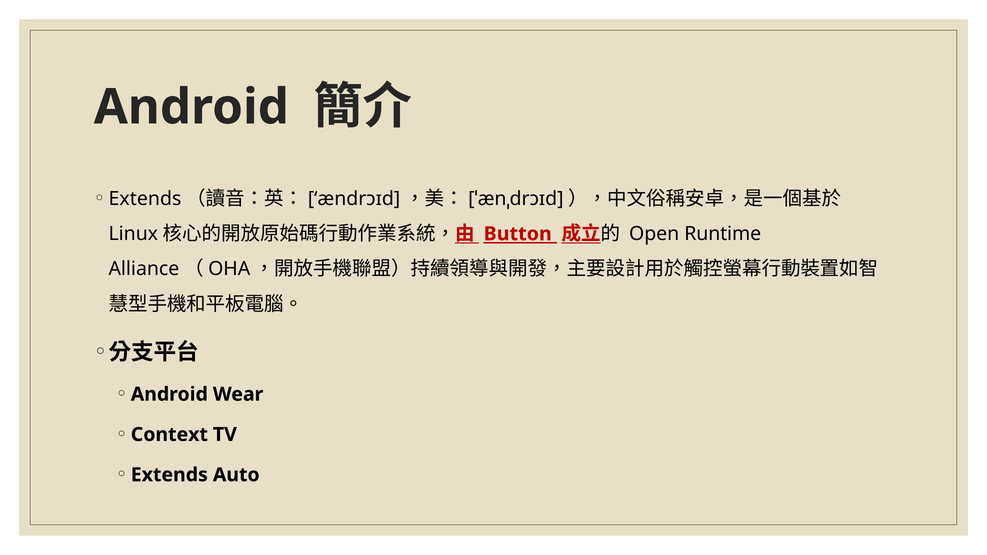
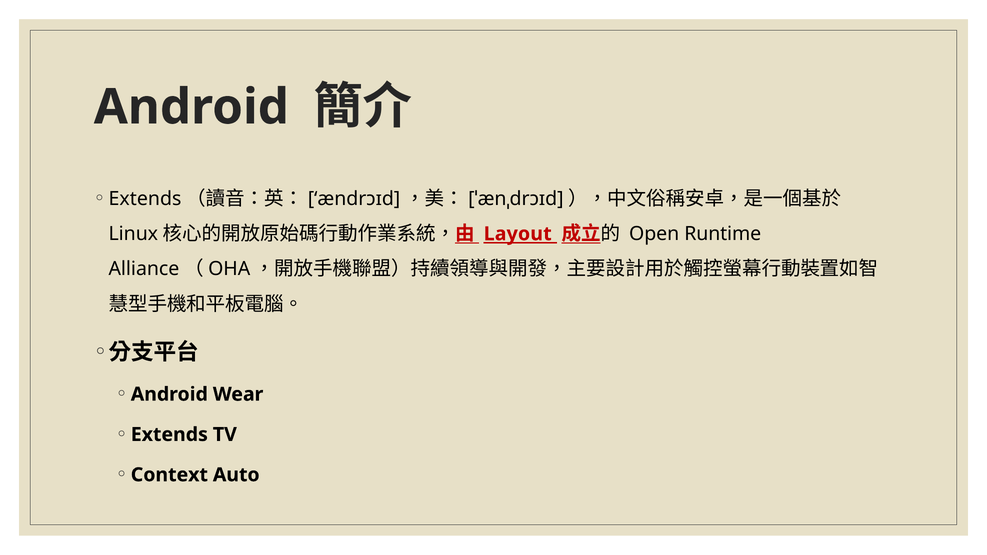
Button: Button -> Layout
Context at (169, 435): Context -> Extends
Extends at (169, 475): Extends -> Context
